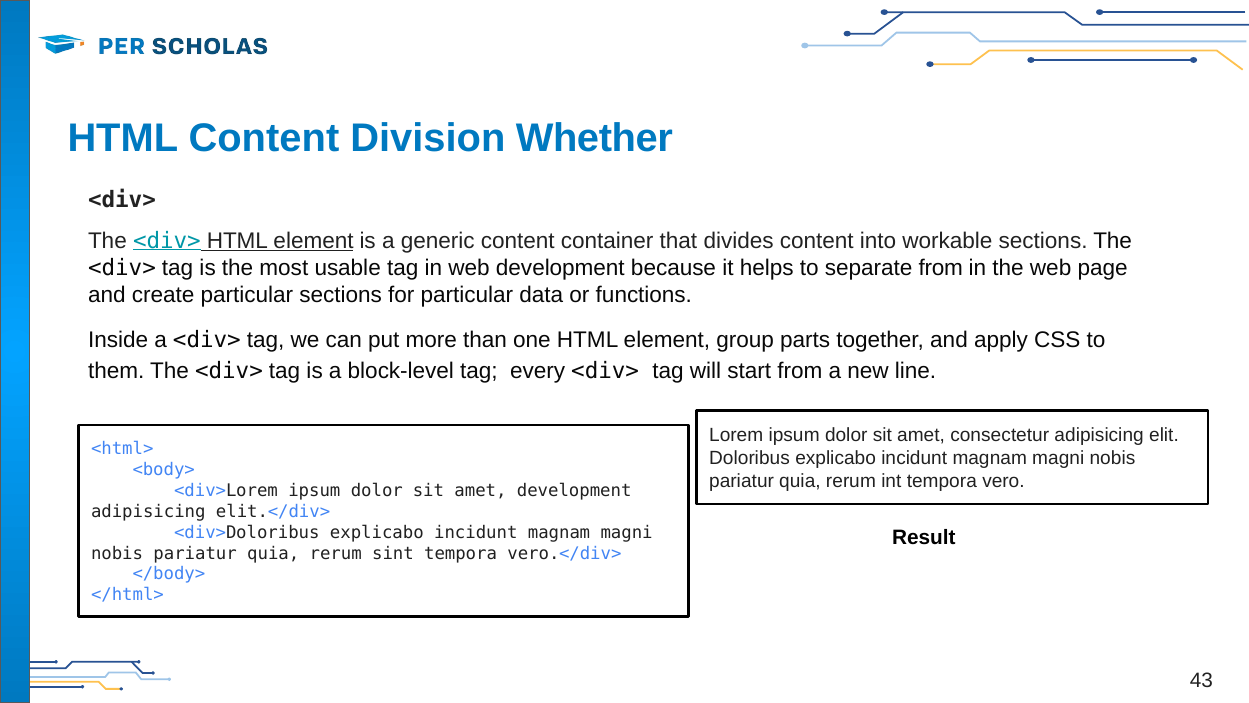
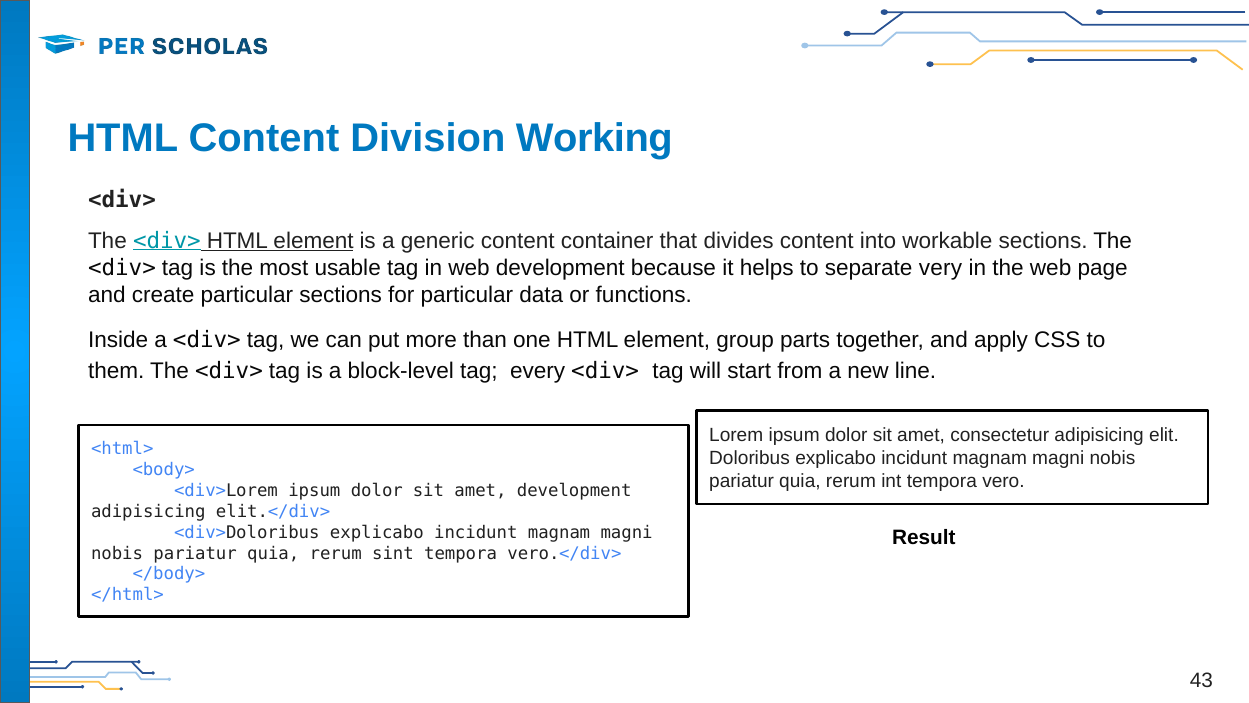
Whether: Whether -> Working
separate from: from -> very
